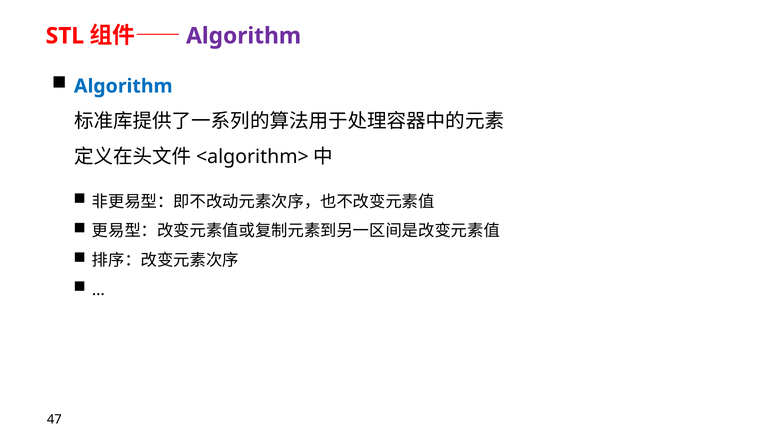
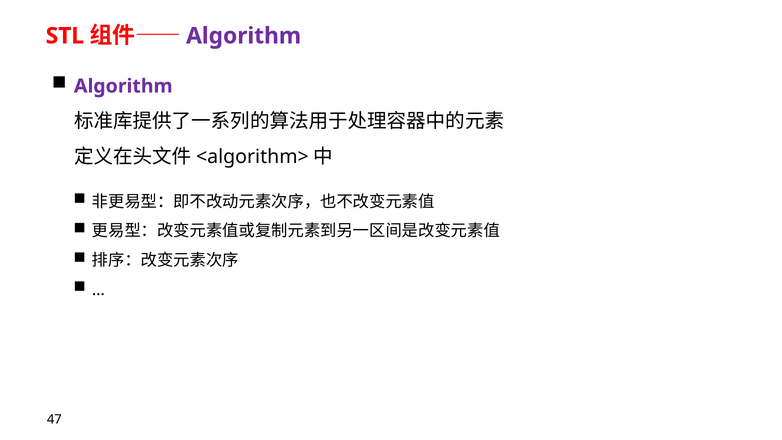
Algorithm at (123, 86) colour: blue -> purple
